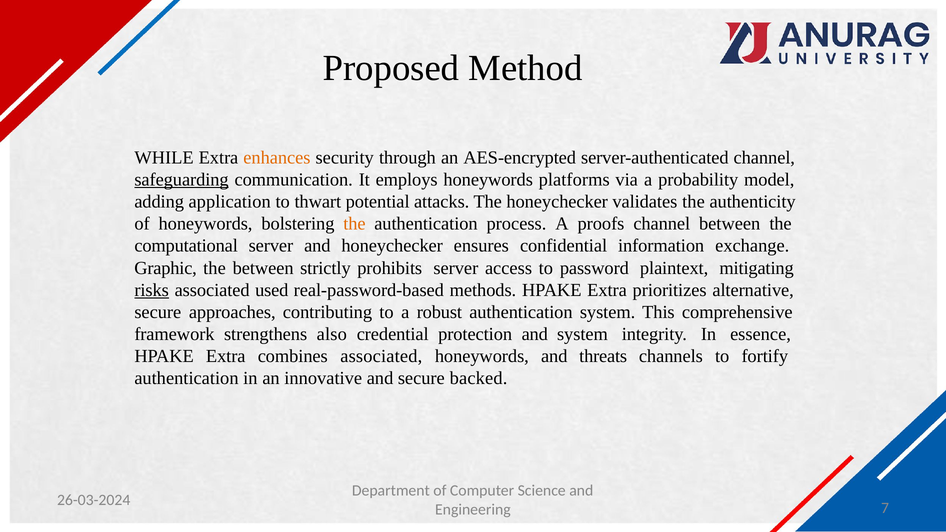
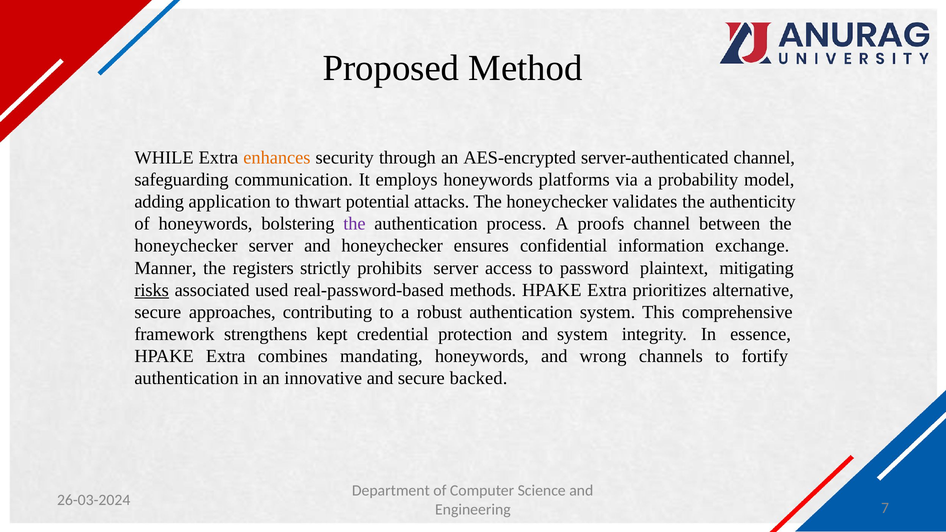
safeguarding underline: present -> none
the at (354, 224) colour: orange -> purple
computational at (186, 246): computational -> honeychecker
Graphic: Graphic -> Manner
the between: between -> registers
also: also -> kept
combines associated: associated -> mandating
threats: threats -> wrong
